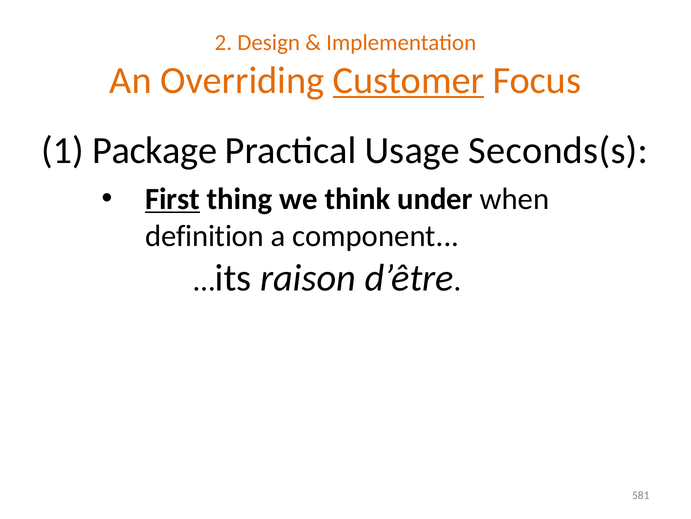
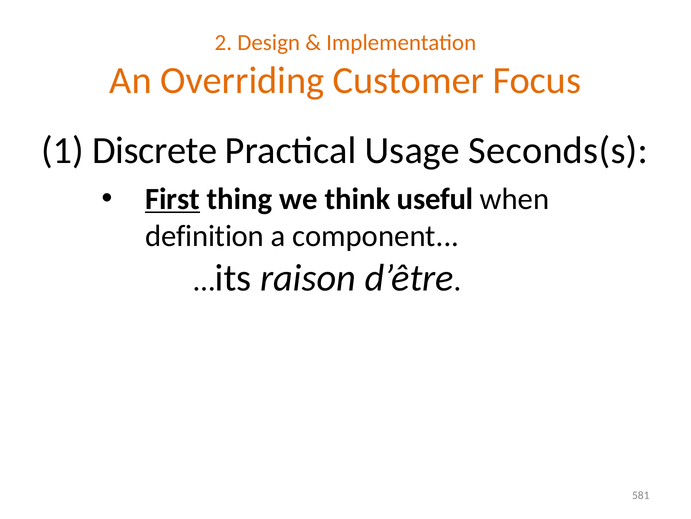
Customer underline: present -> none
Package: Package -> Discrete
under: under -> useful
